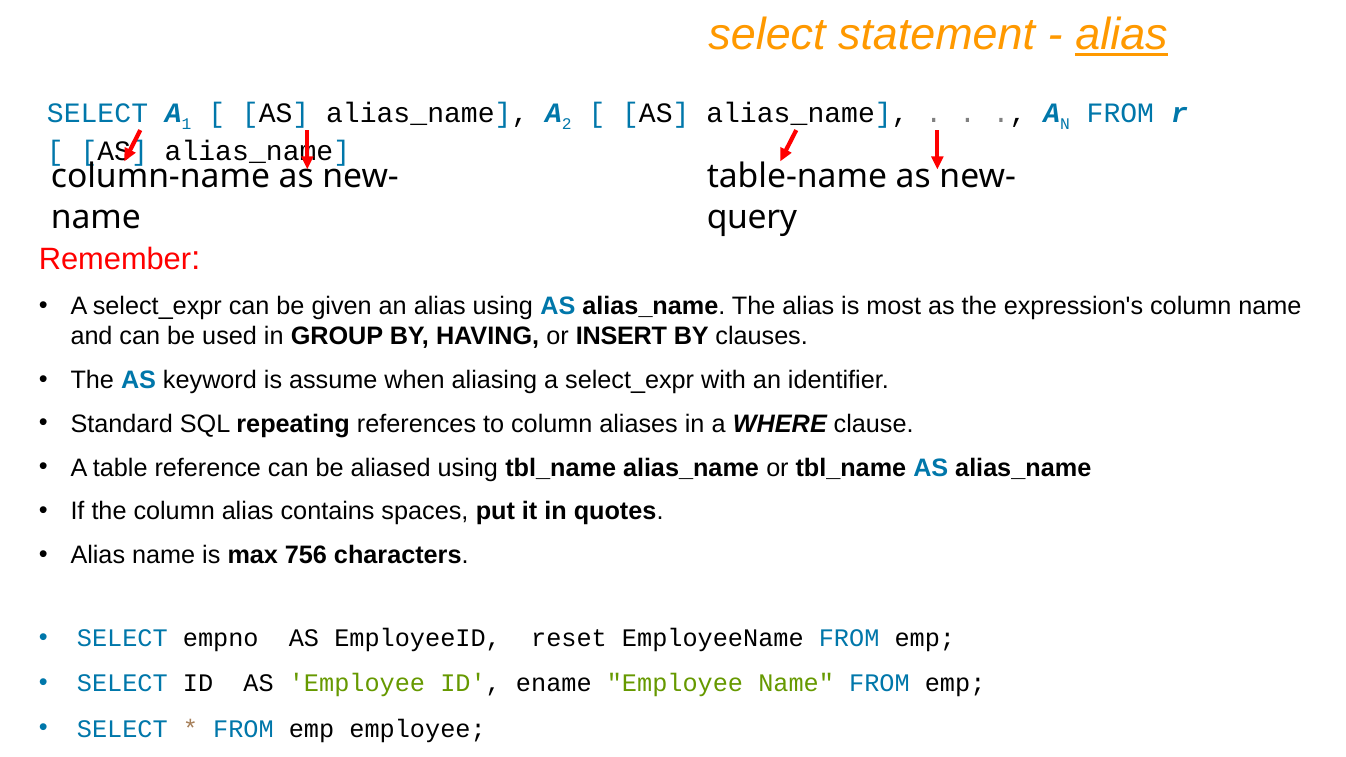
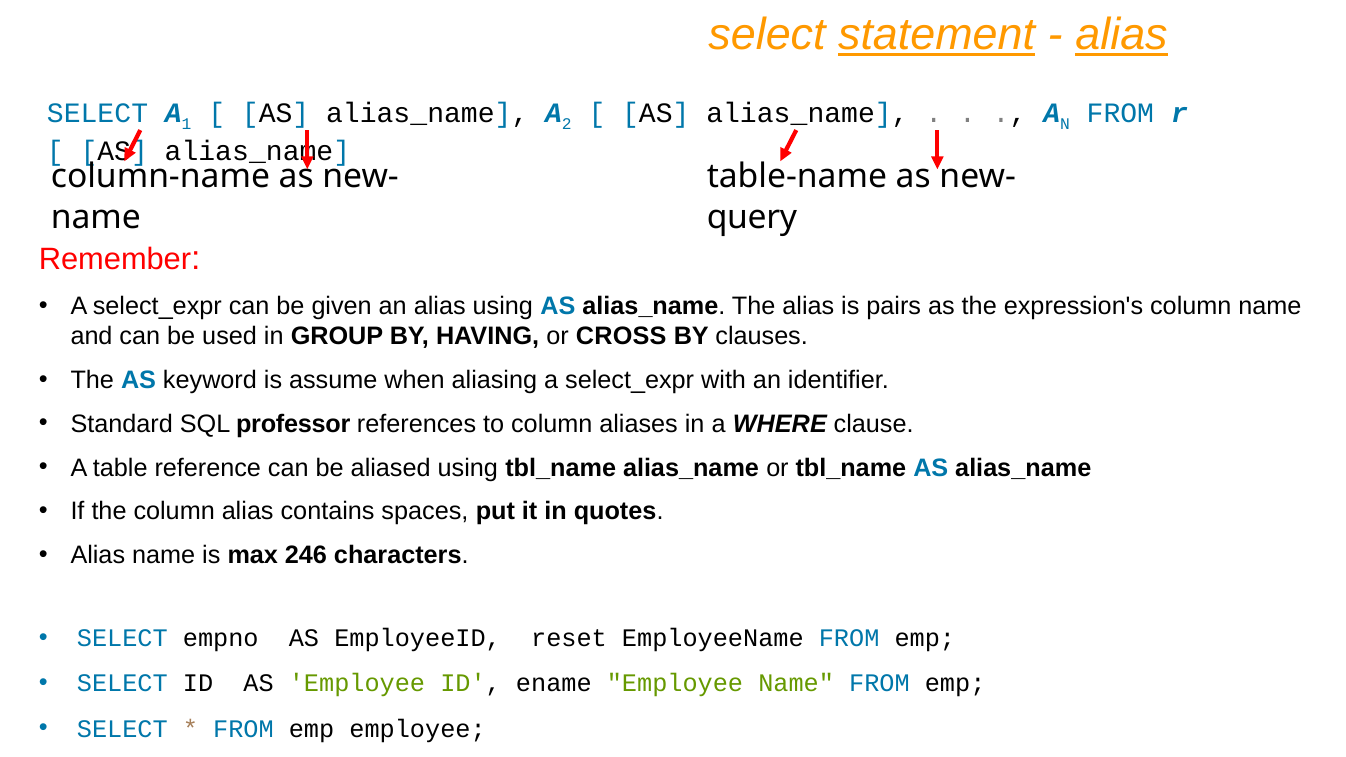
statement underline: none -> present
most: most -> pairs
INSERT: INSERT -> CROSS
repeating: repeating -> professor
756: 756 -> 246
